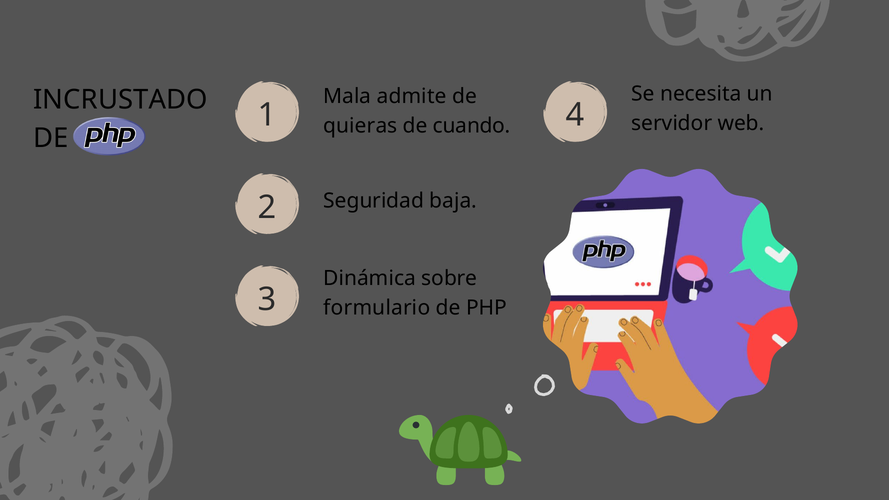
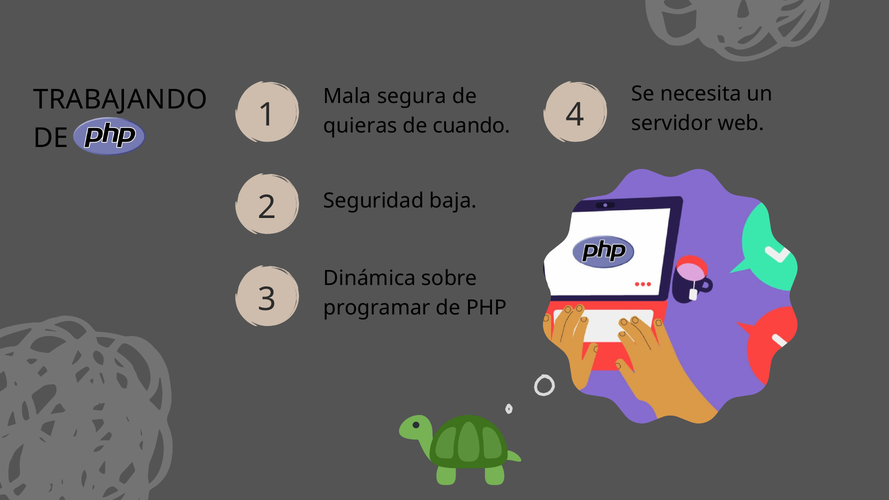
admite: admite -> segura
INCRUSTADO: INCRUSTADO -> TRABAJANDO
formulario: formulario -> programar
